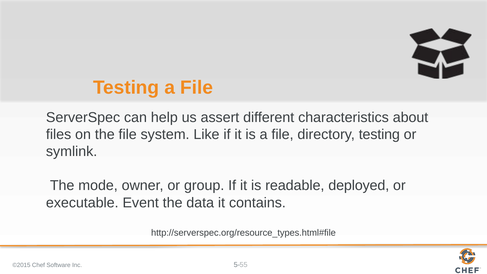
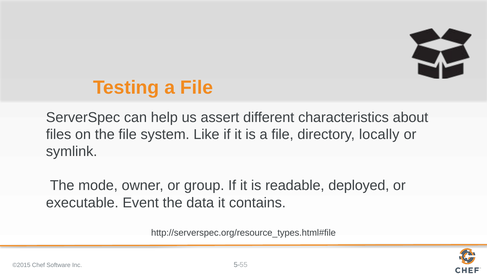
directory testing: testing -> locally
